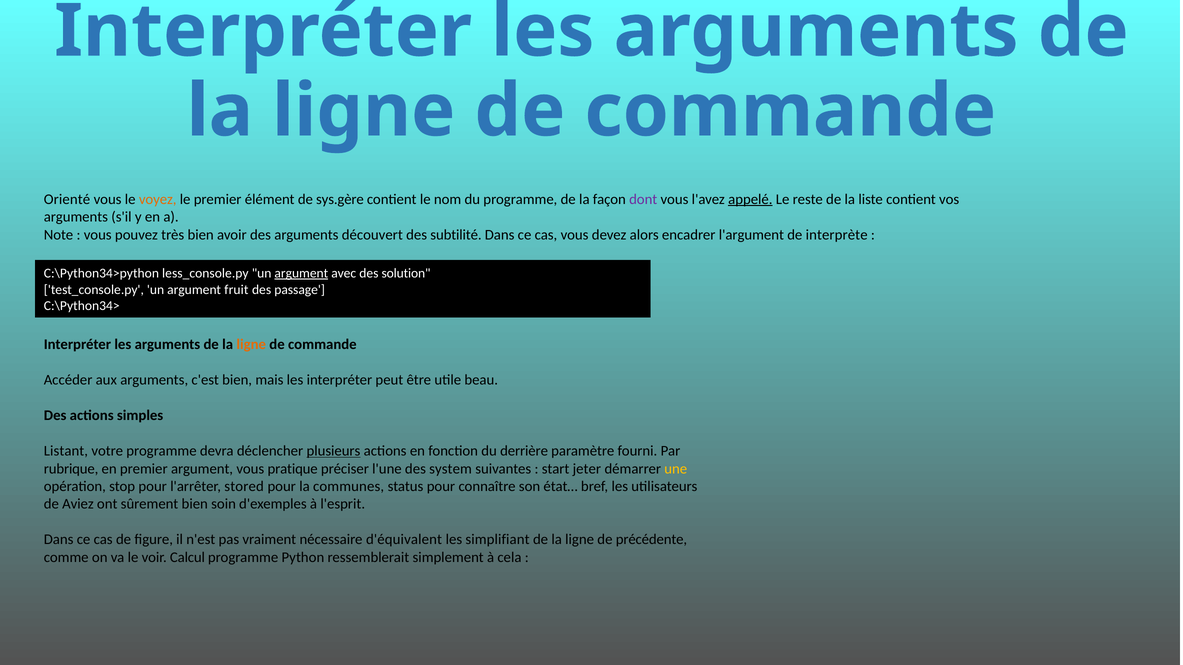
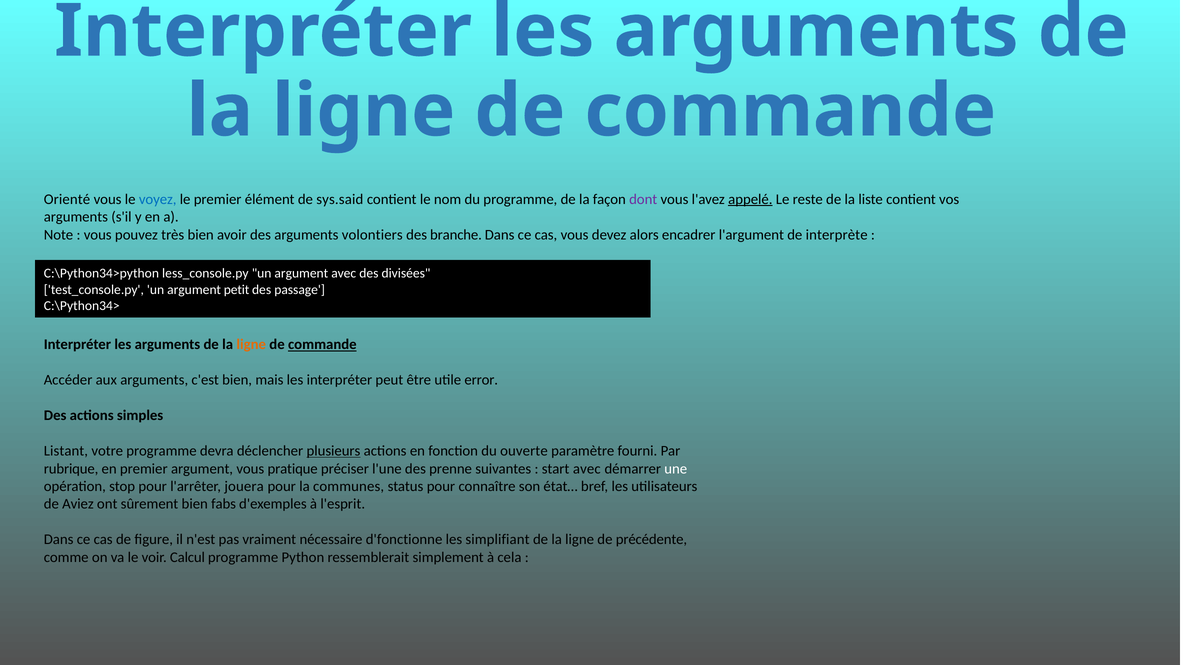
voyez colour: orange -> blue
sys.gère: sys.gère -> sys.said
découvert: découvert -> volontiers
subtilité: subtilité -> branche
argument at (301, 274) underline: present -> none
solution: solution -> divisées
fruit: fruit -> petit
commande at (322, 345) underline: none -> present
beau: beau -> error
derrière: derrière -> ouverte
system: system -> prenne
start jeter: jeter -> avec
une colour: yellow -> white
stored: stored -> jouera
soin: soin -> fabs
d'équivalent: d'équivalent -> d'fonctionne
